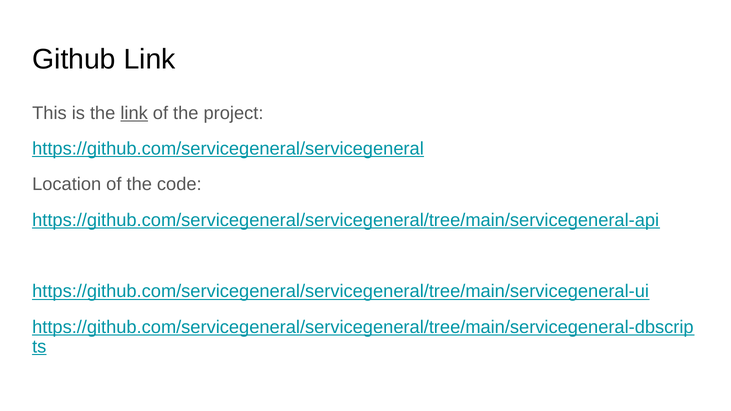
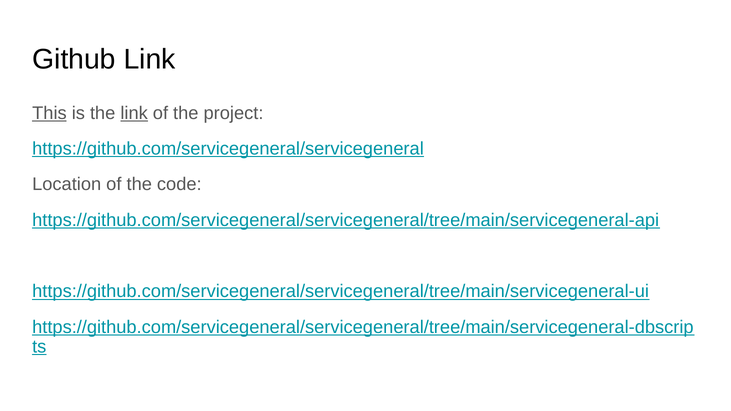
This underline: none -> present
